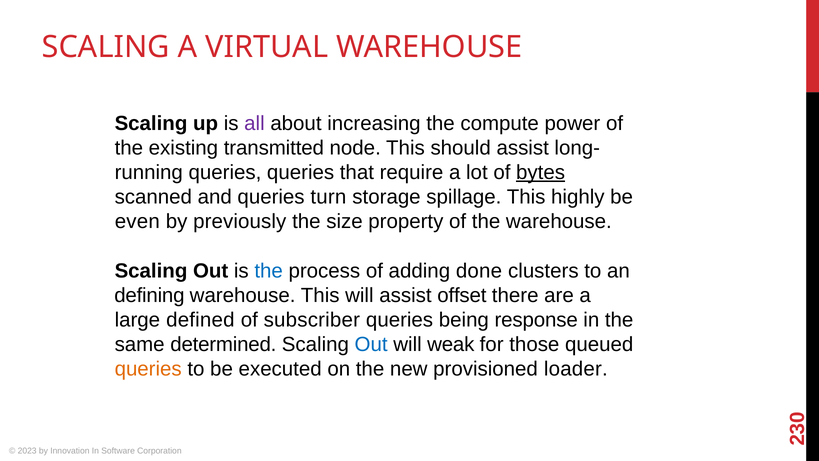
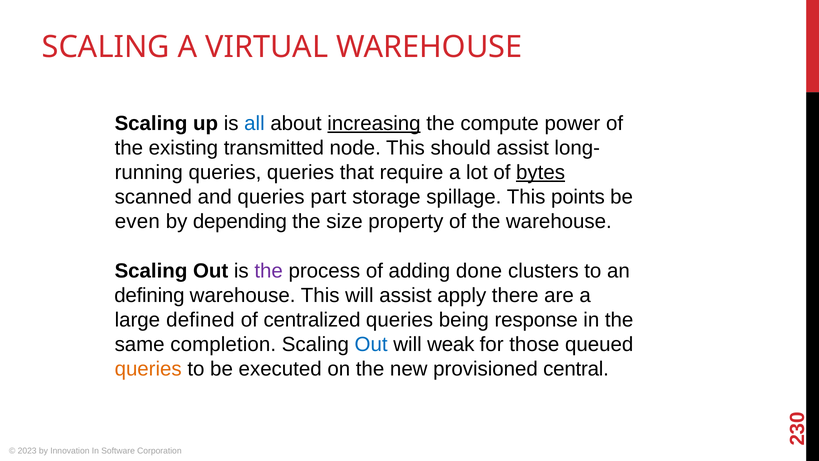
all colour: purple -> blue
increasing underline: none -> present
turn: turn -> part
highly: highly -> points
previously: previously -> depending
the at (269, 271) colour: blue -> purple
offset: offset -> apply
subscriber: subscriber -> centralized
determined: determined -> completion
loader: loader -> central
